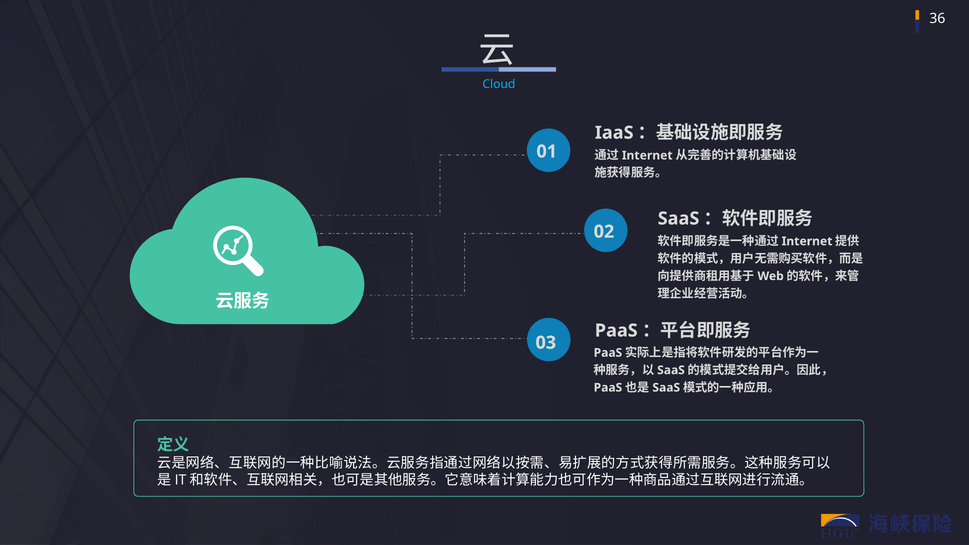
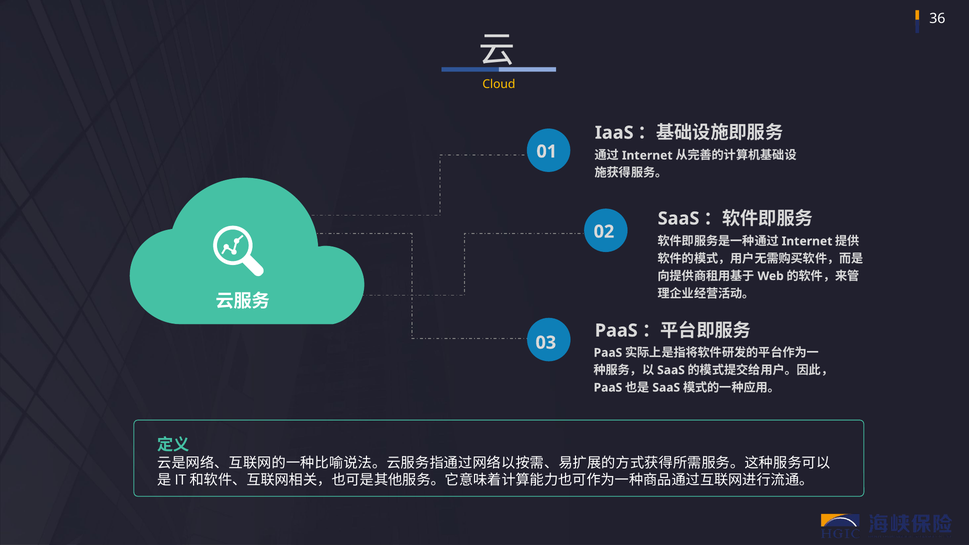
Cloud colour: light blue -> yellow
